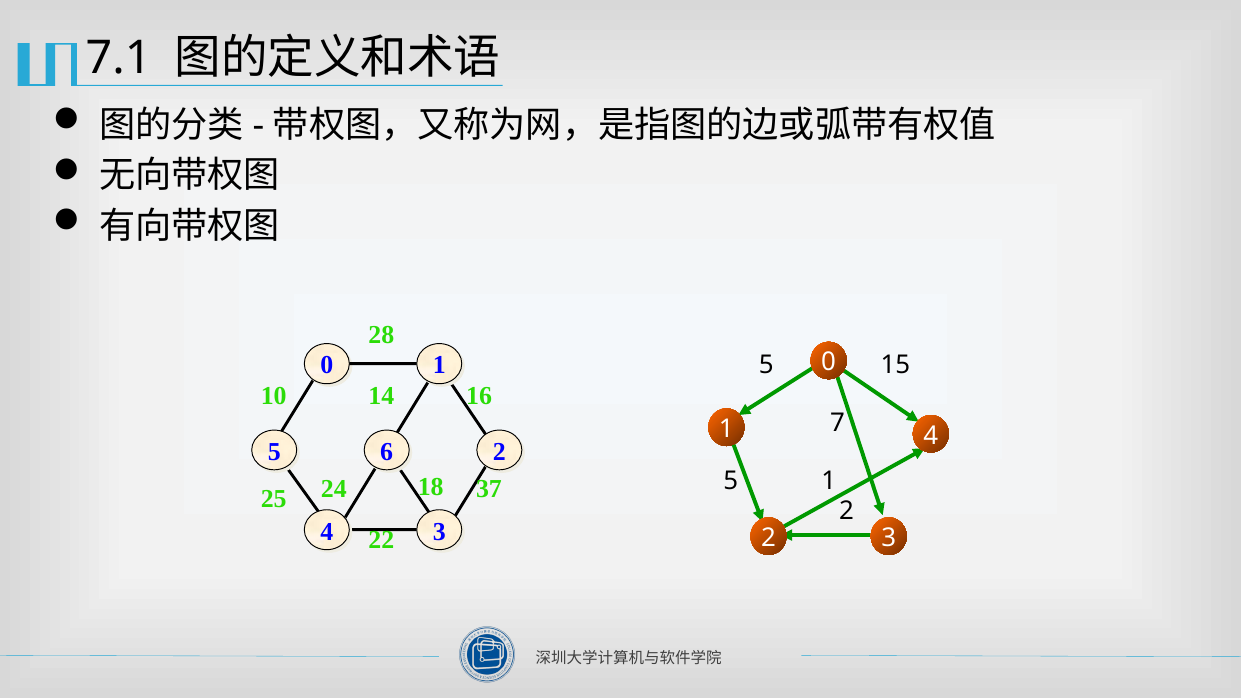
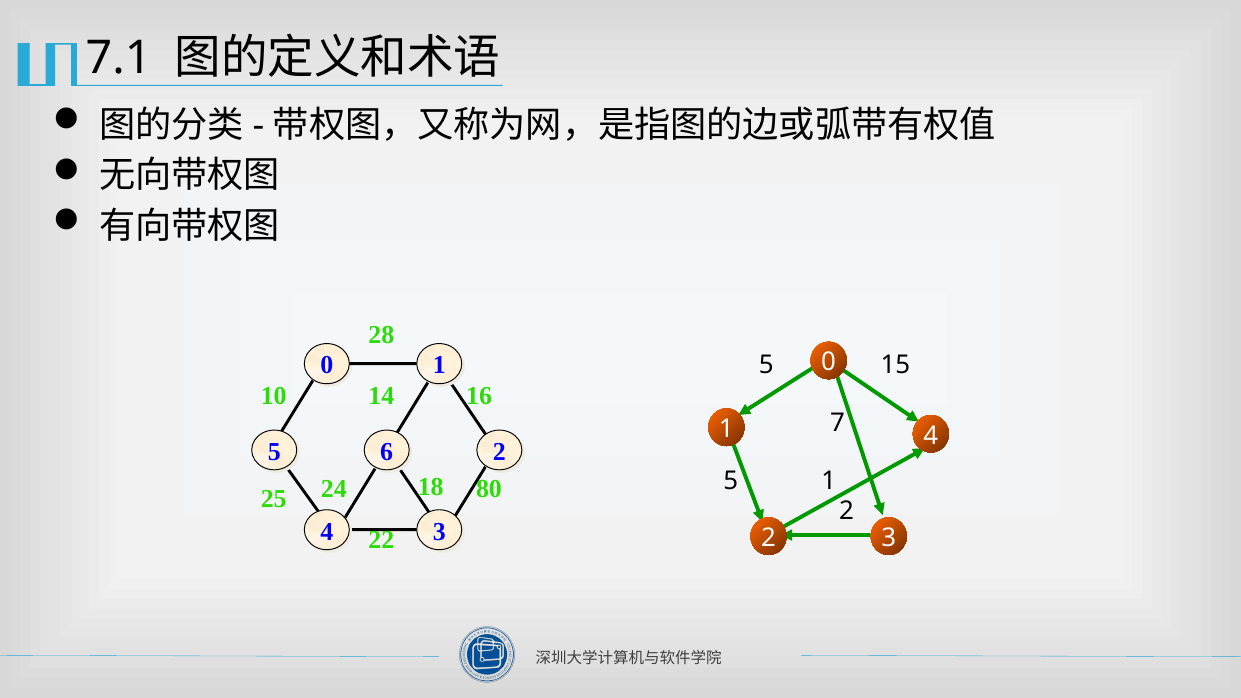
37: 37 -> 80
